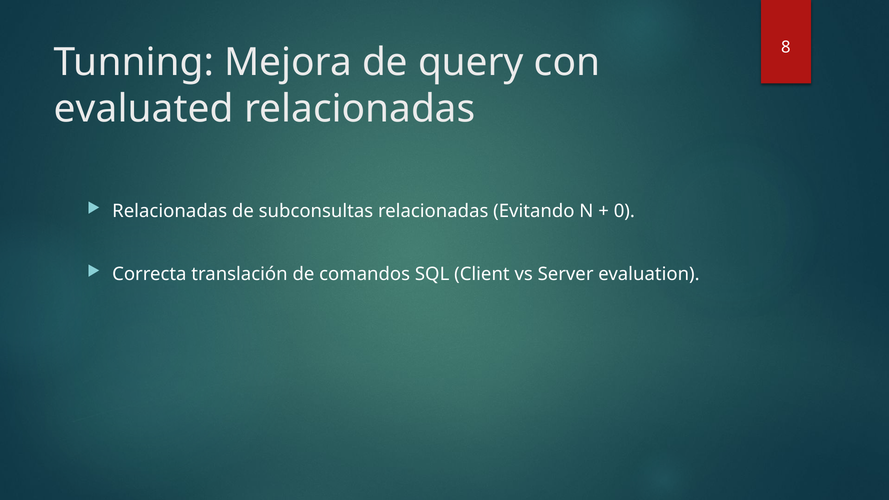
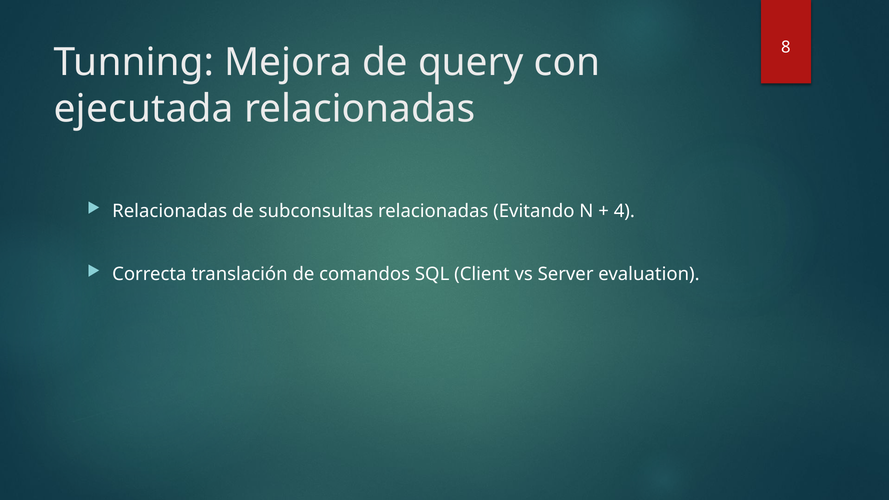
evaluated: evaluated -> ejecutada
0: 0 -> 4
